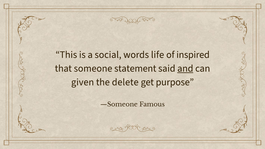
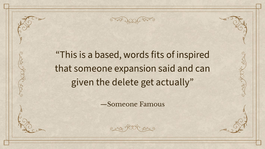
social: social -> based
life: life -> fits
statement: statement -> expansion
and underline: present -> none
purpose: purpose -> actually
